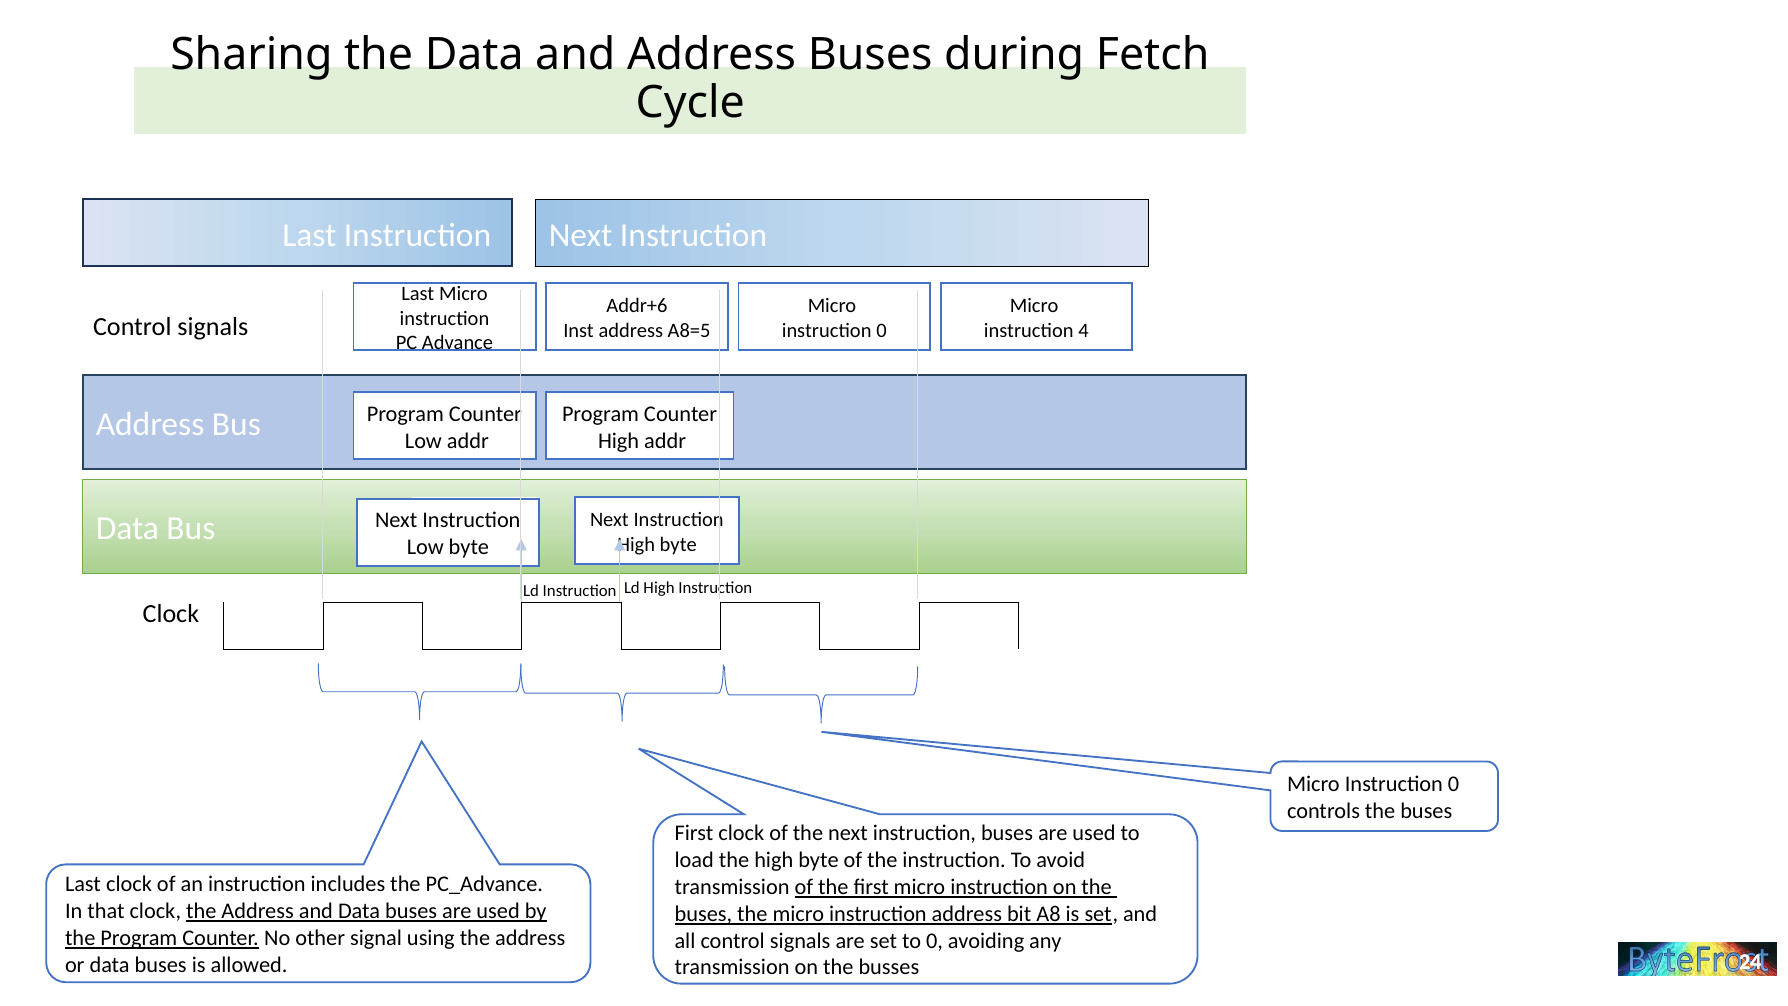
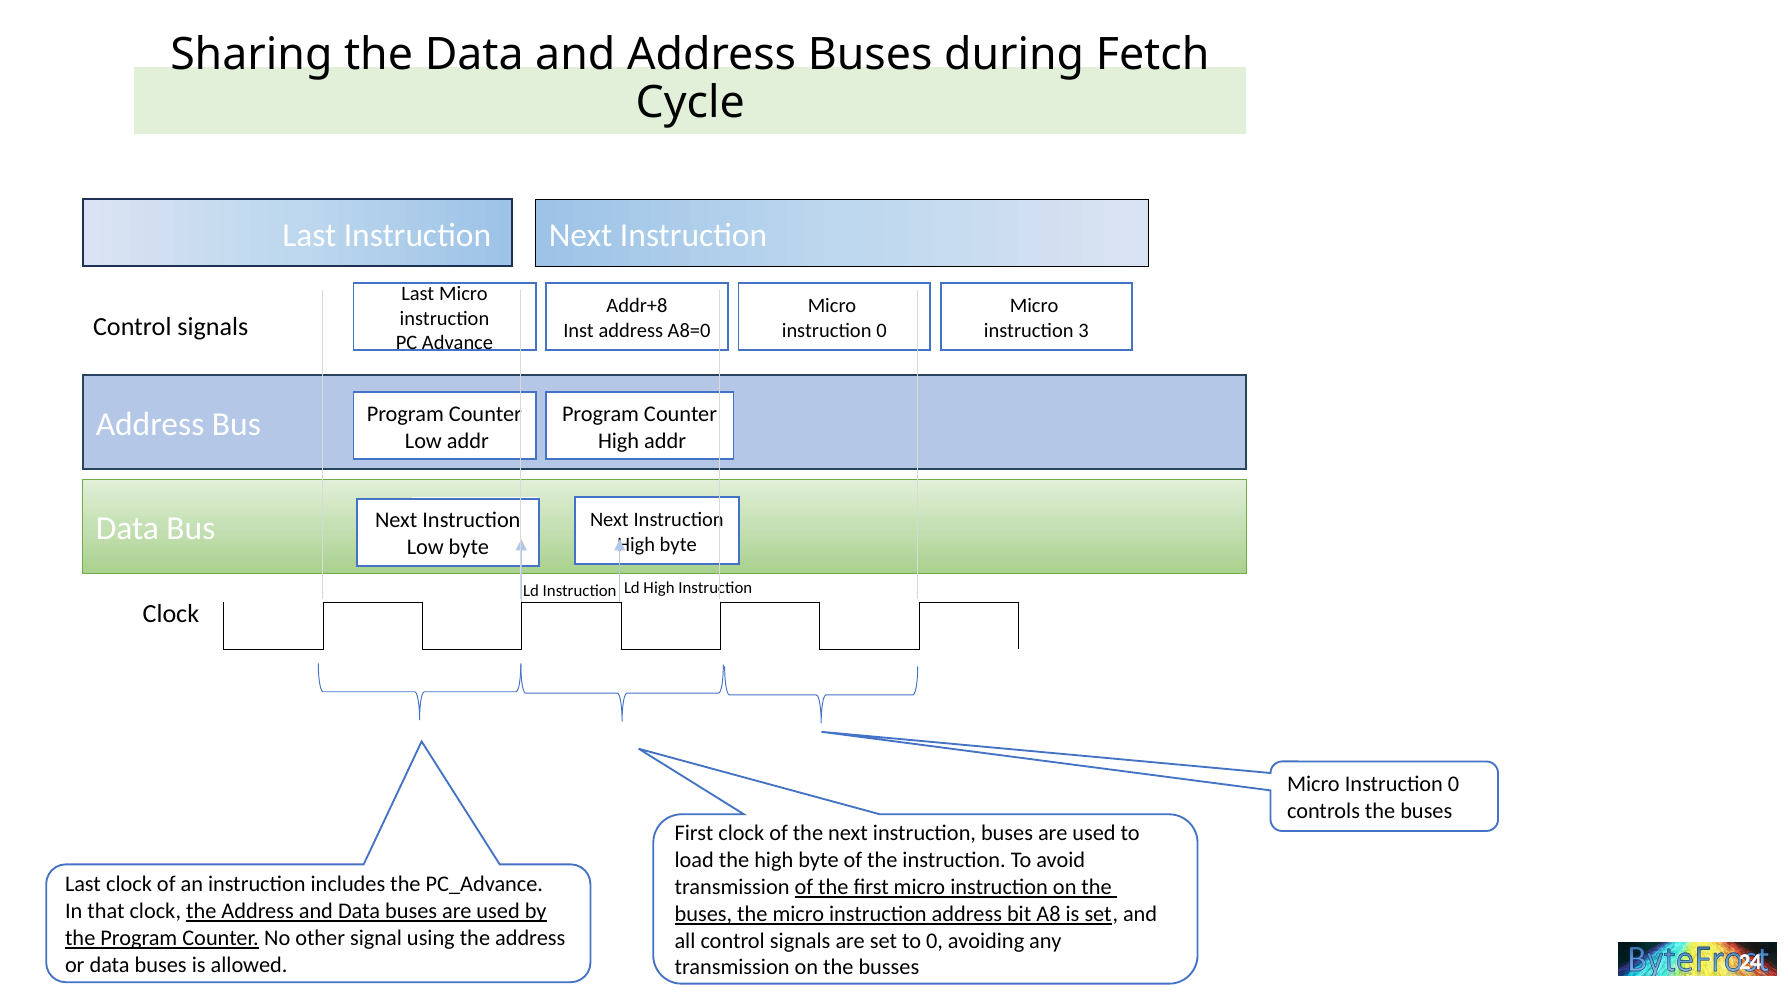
Addr+6: Addr+6 -> Addr+8
A8=5: A8=5 -> A8=0
4: 4 -> 3
